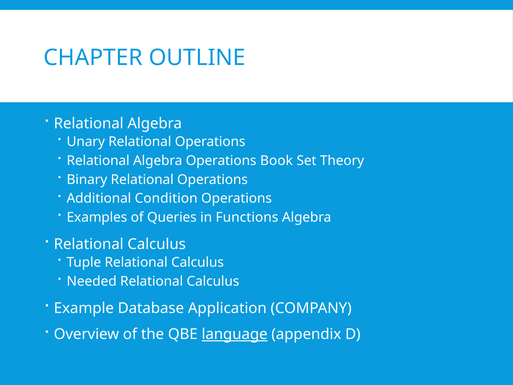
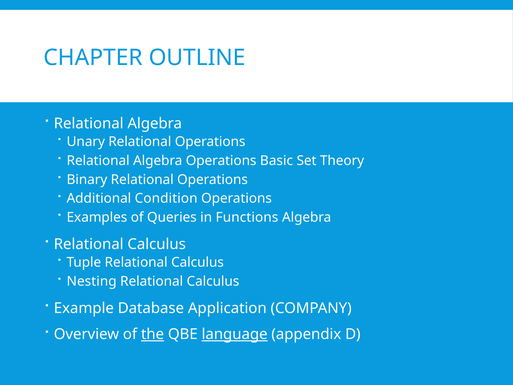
Book: Book -> Basic
Needed: Needed -> Nesting
the underline: none -> present
